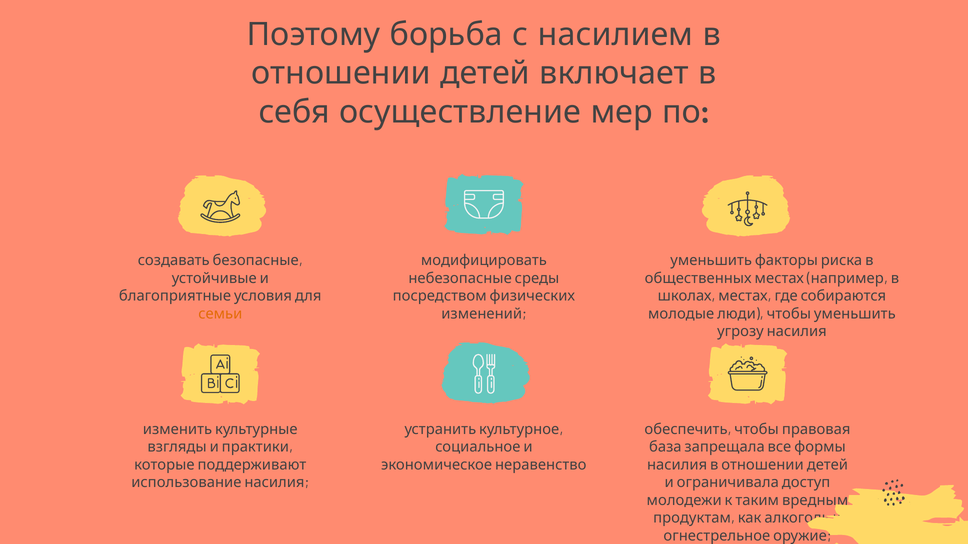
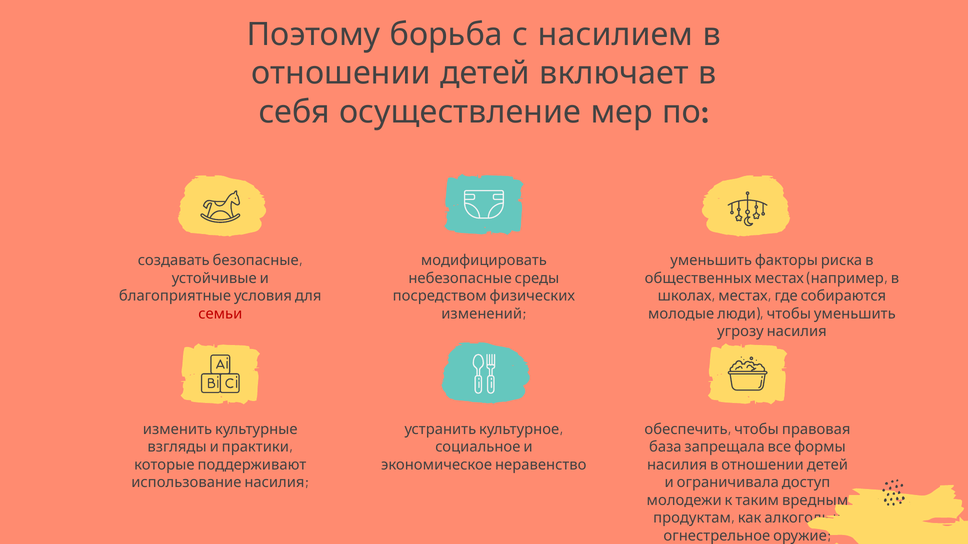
семьи colour: orange -> red
